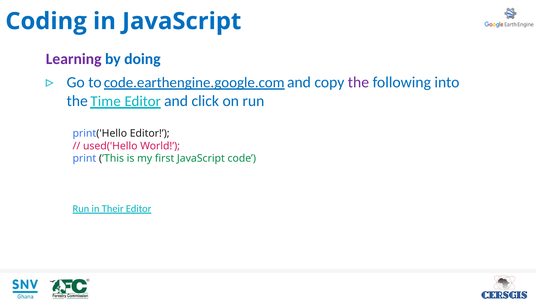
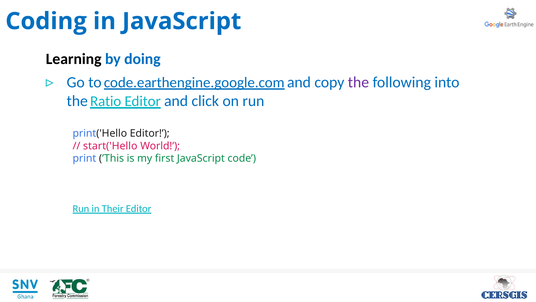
Learning colour: purple -> black
Time: Time -> Ratio
used('Hello: used('Hello -> start('Hello
